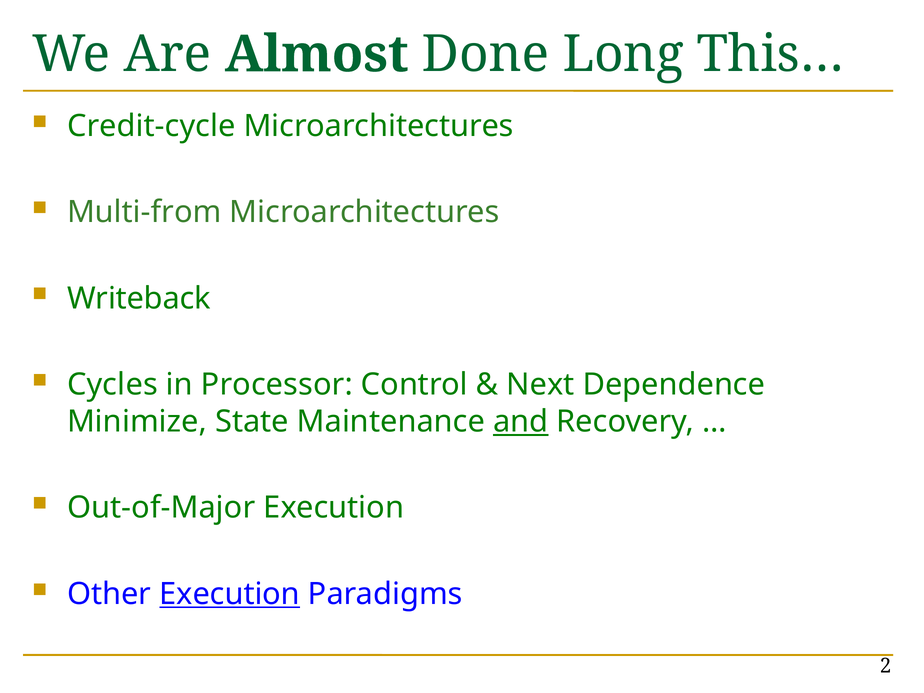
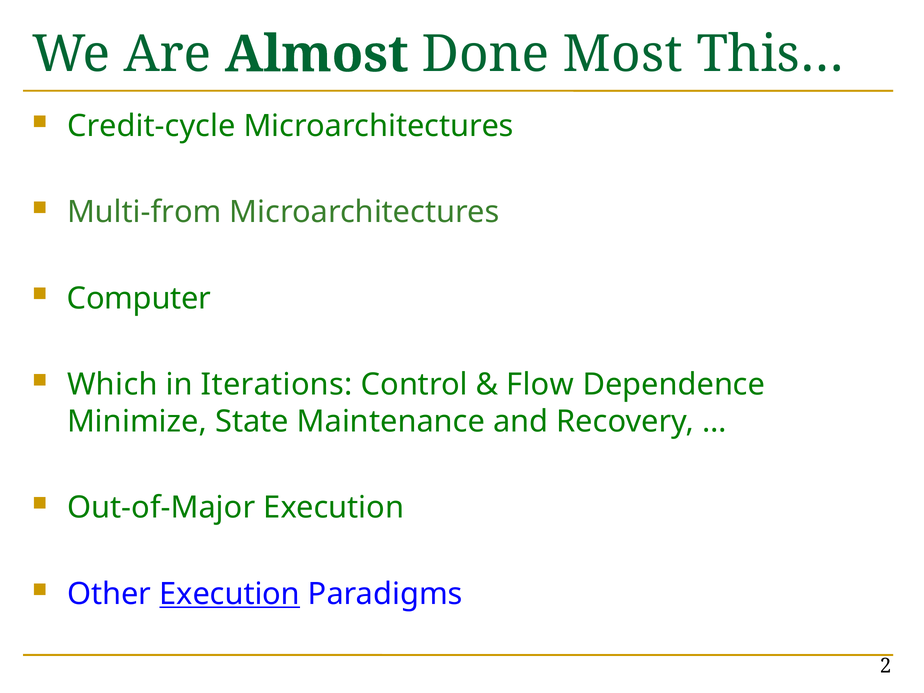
Long: Long -> Most
Writeback: Writeback -> Computer
Cycles: Cycles -> Which
Processor: Processor -> Iterations
Next: Next -> Flow
and underline: present -> none
